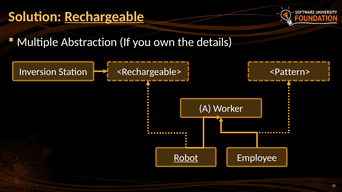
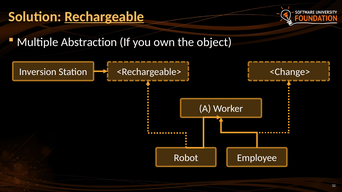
details: details -> object
<Pattern>: <Pattern> -> <Change>
Robot underline: present -> none
